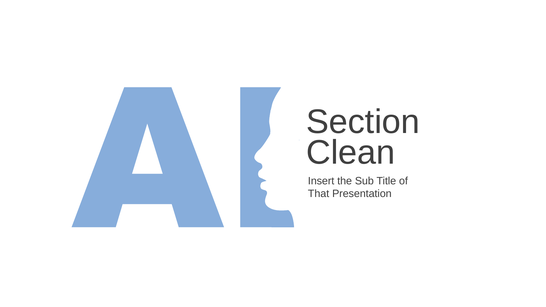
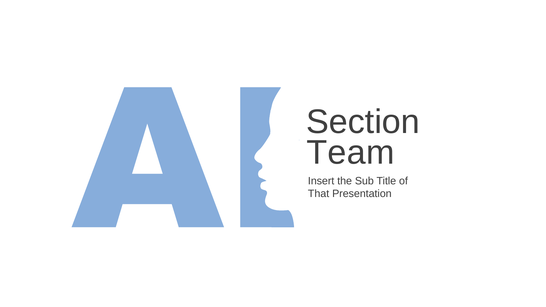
Clean: Clean -> Team
